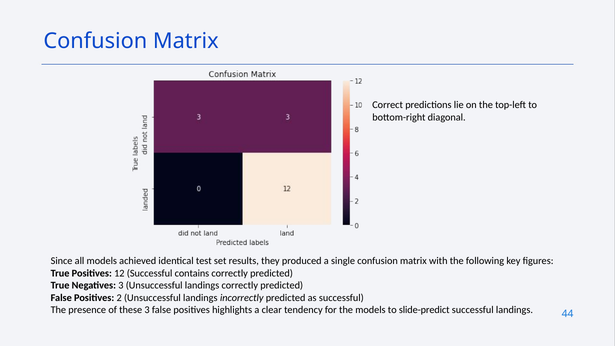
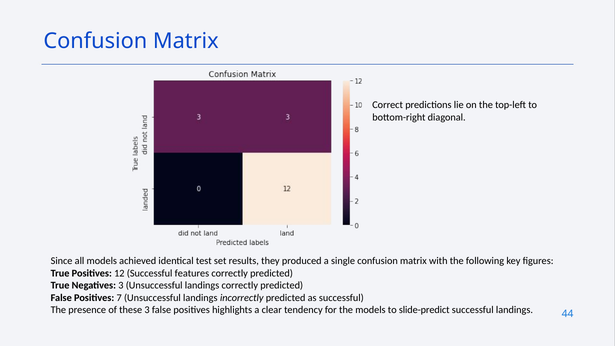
contains: contains -> features
2: 2 -> 7
